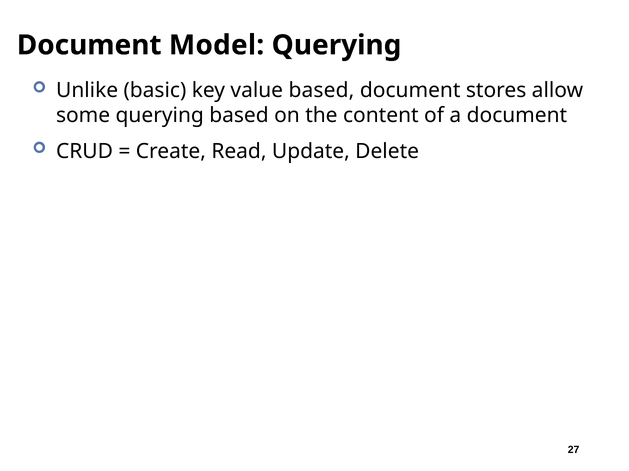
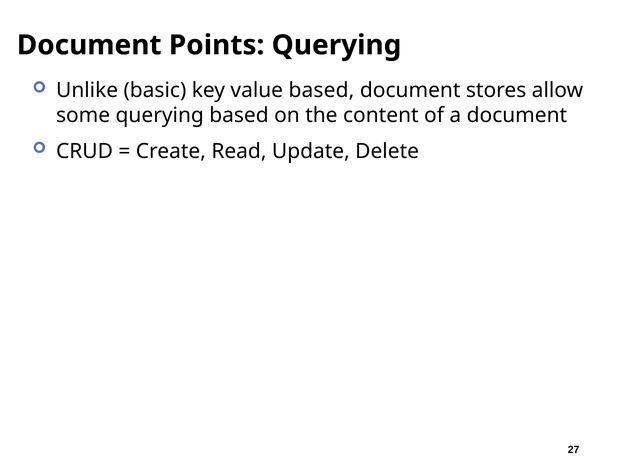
Model: Model -> Points
